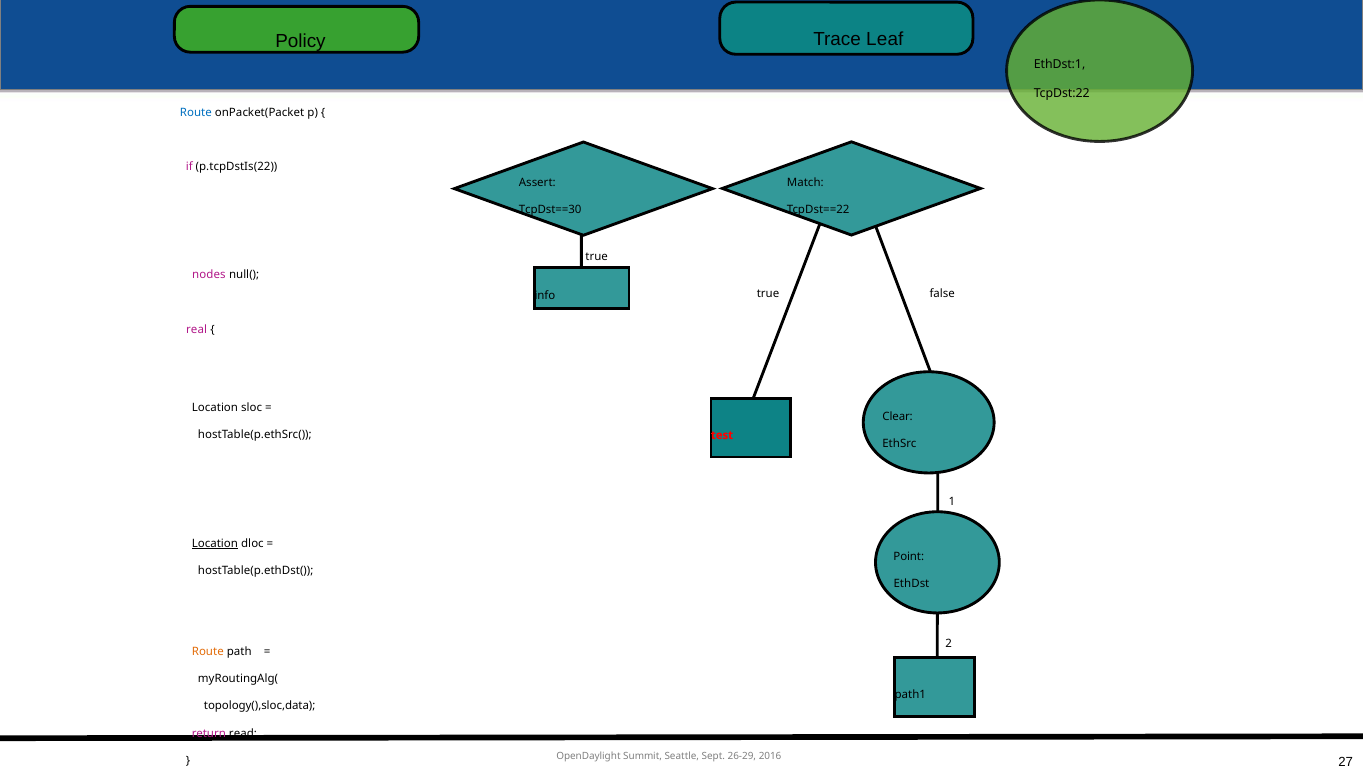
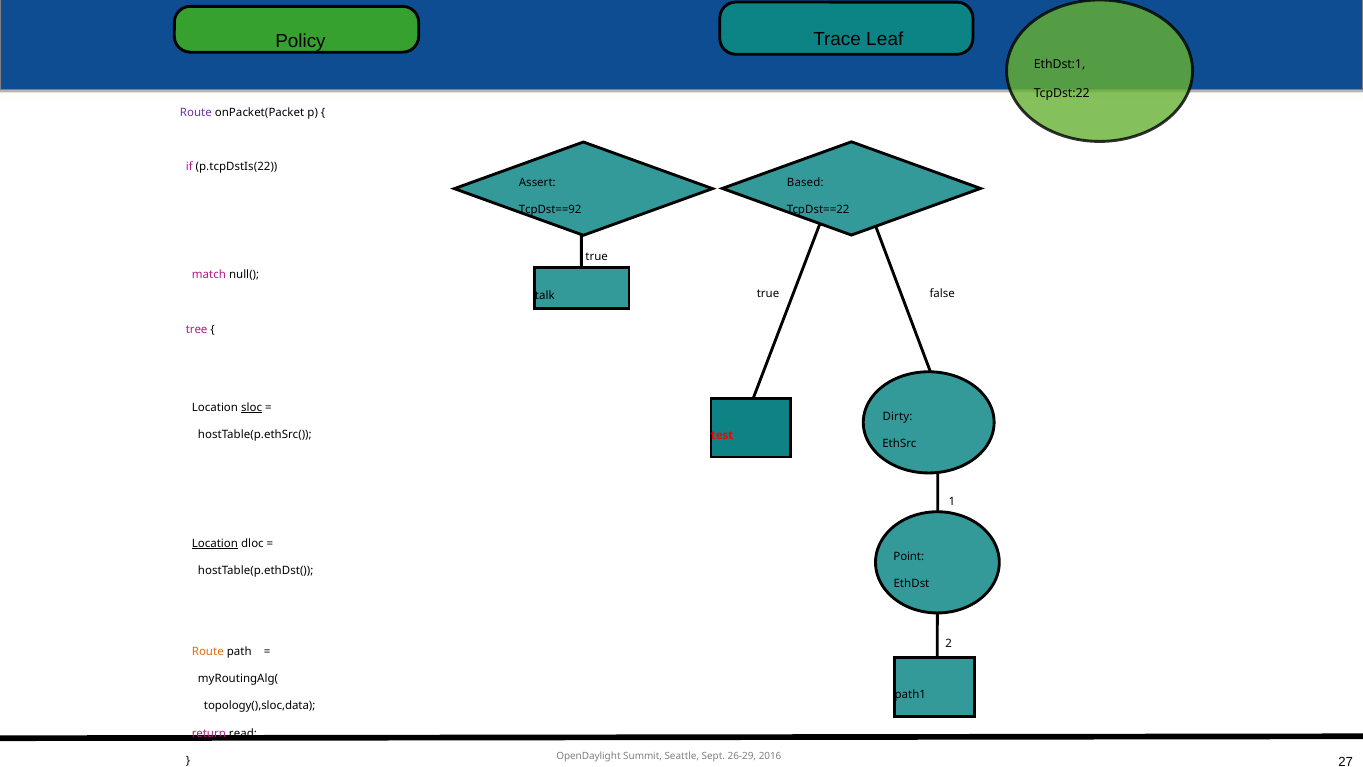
Route at (196, 112) colour: blue -> purple
Match: Match -> Based
TcpDst==30: TcpDst==30 -> TcpDst==92
nodes: nodes -> match
info: info -> talk
real: real -> tree
sloc underline: none -> present
Clear: Clear -> Dirty
